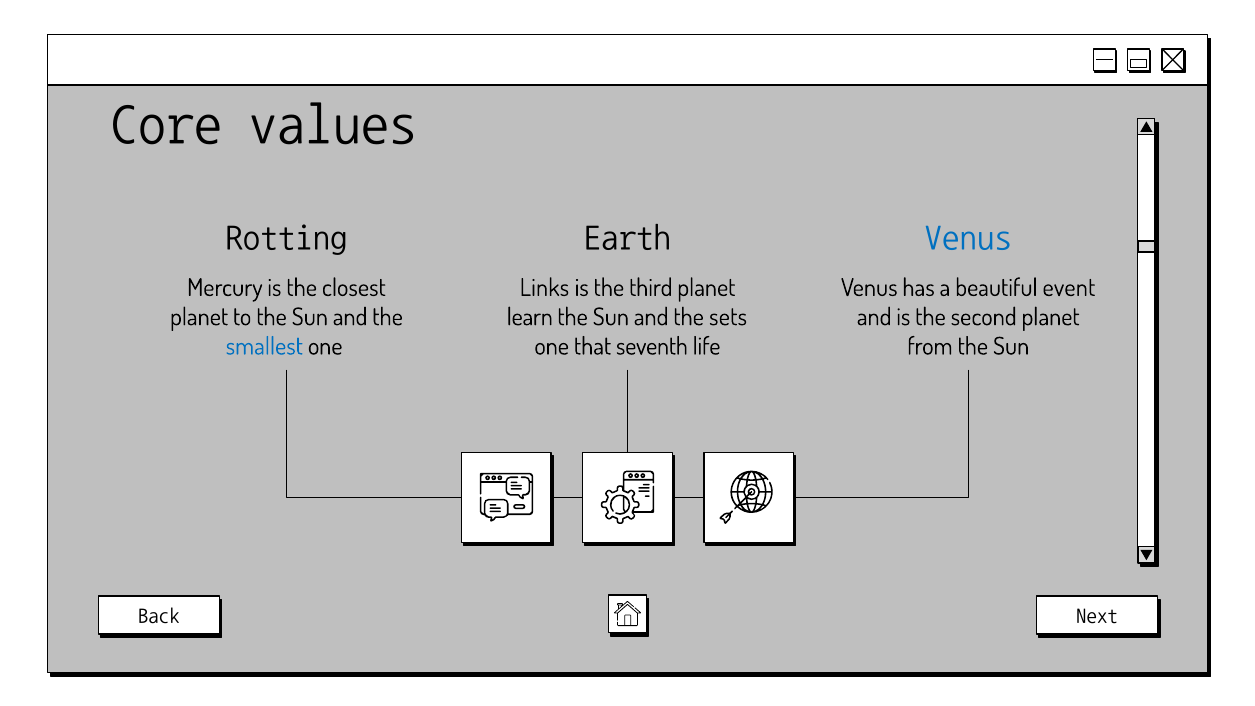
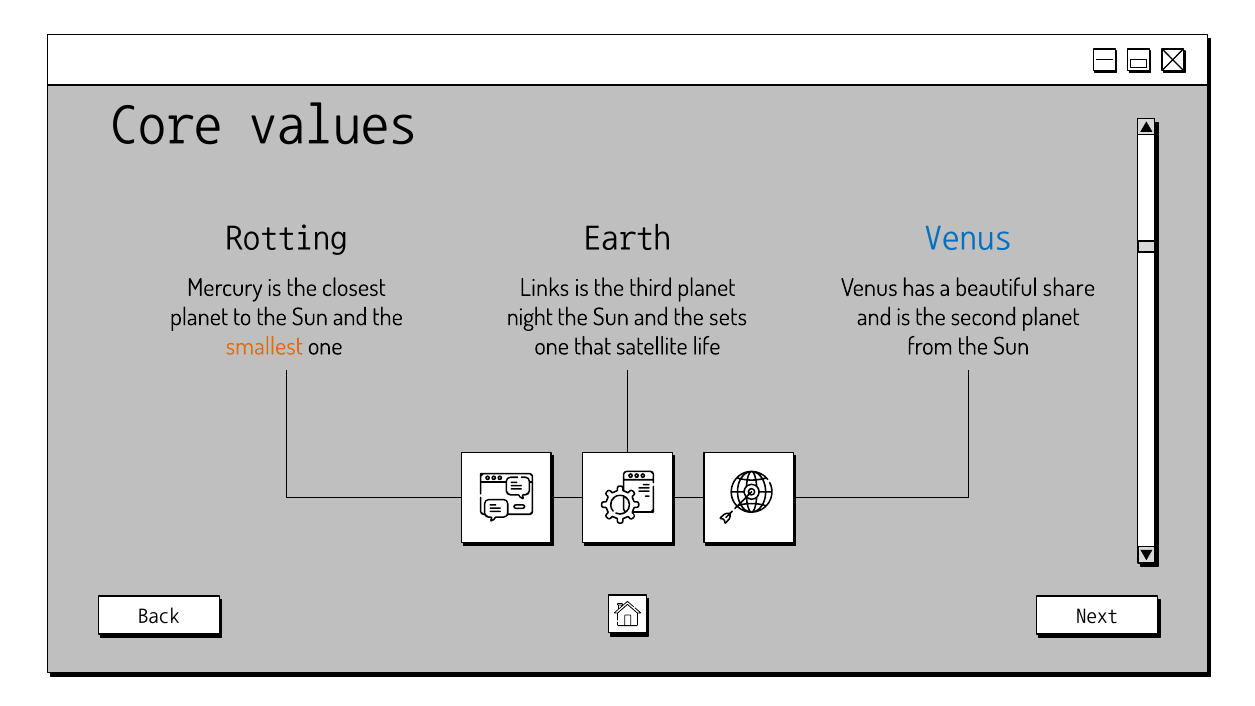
event: event -> share
learn: learn -> night
smallest colour: blue -> orange
seventh: seventh -> satellite
